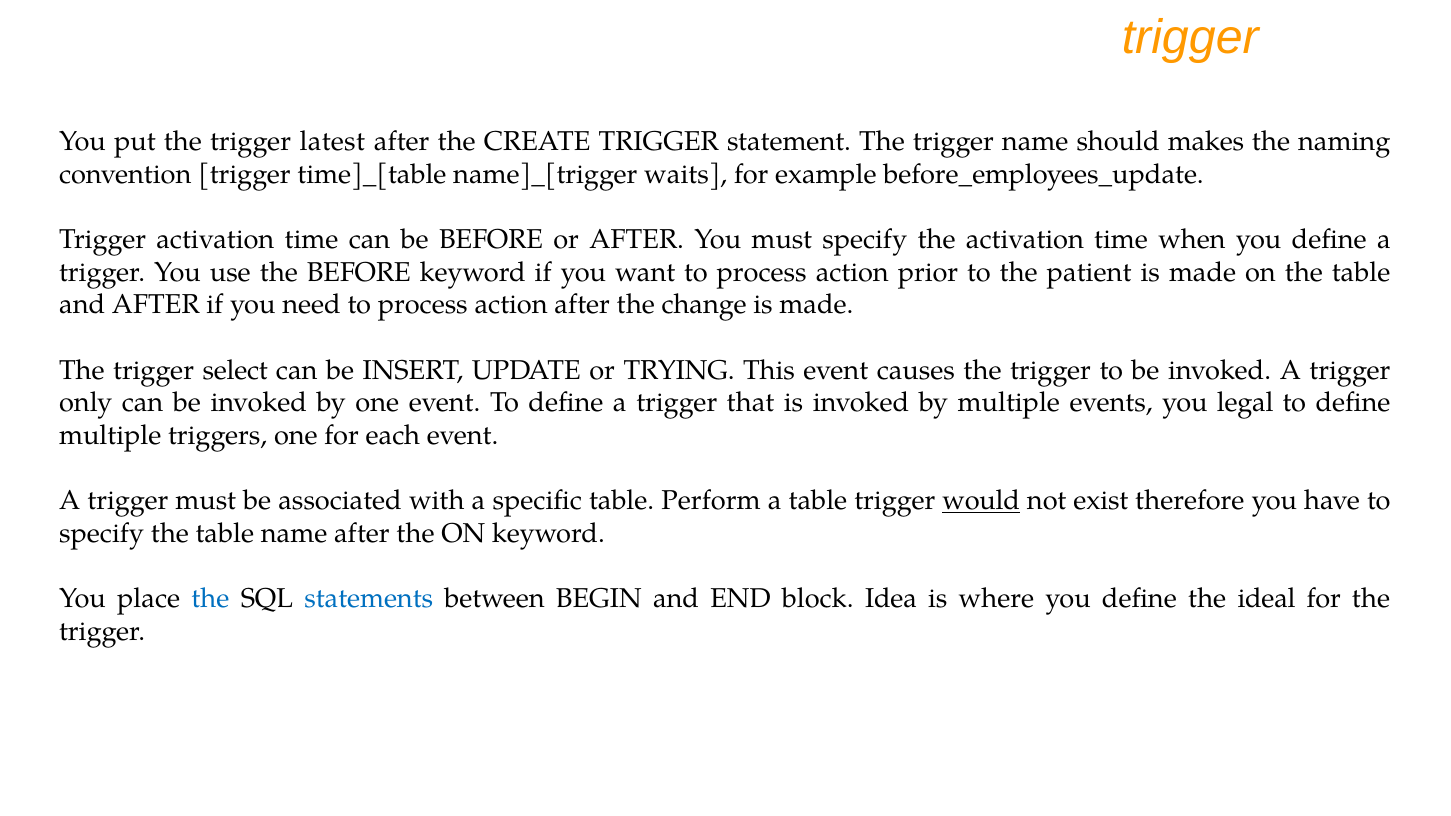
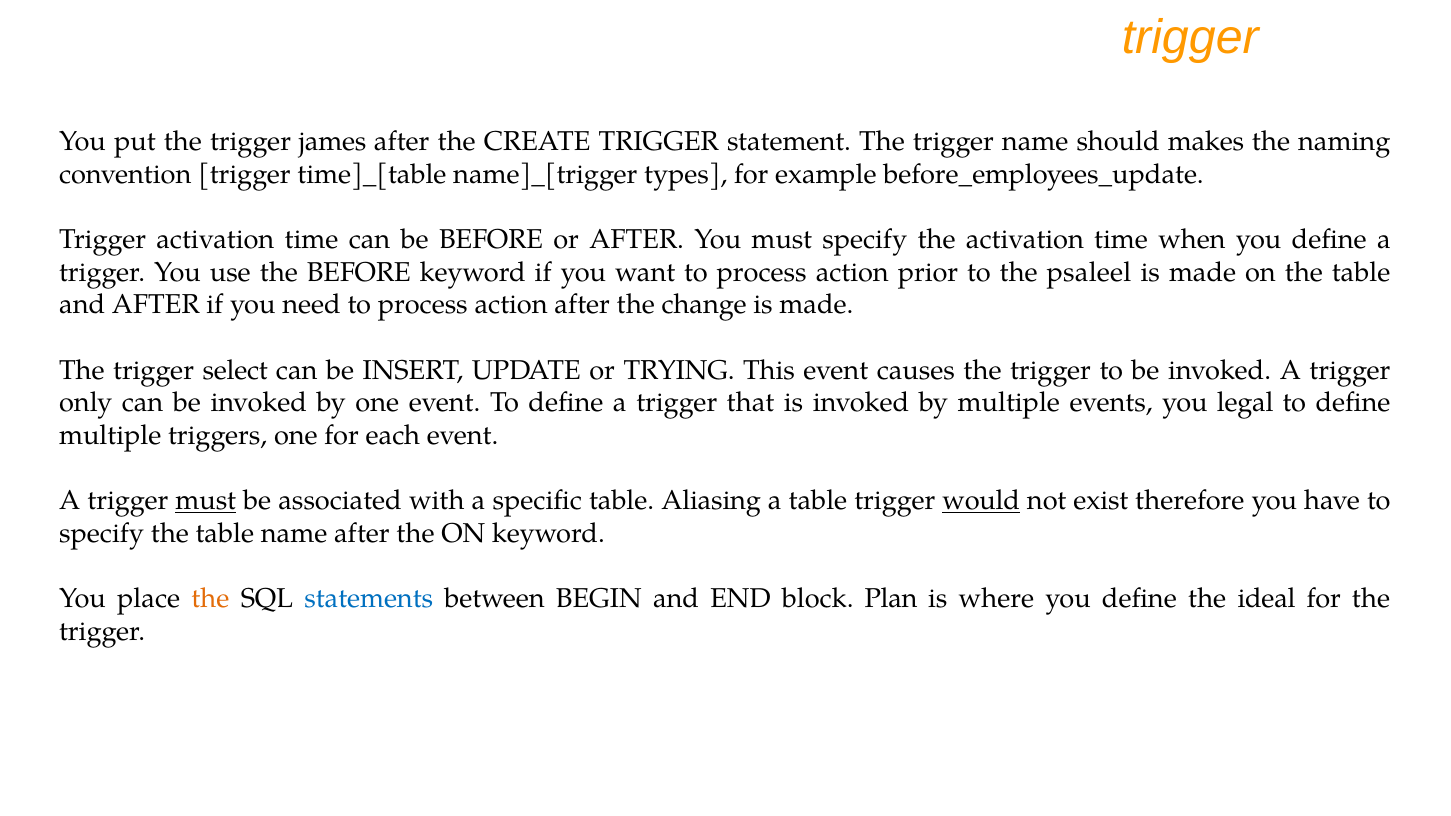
latest: latest -> james
waits: waits -> types
patient: patient -> psaleel
must at (206, 501) underline: none -> present
Perform: Perform -> Aliasing
the at (210, 599) colour: blue -> orange
Idea: Idea -> Plan
